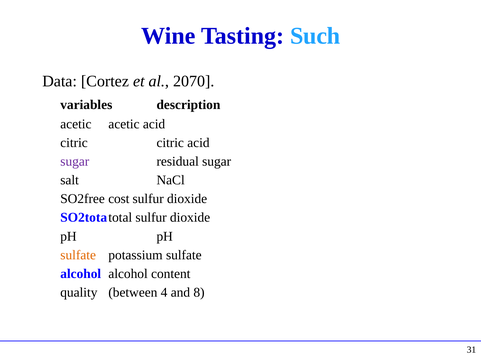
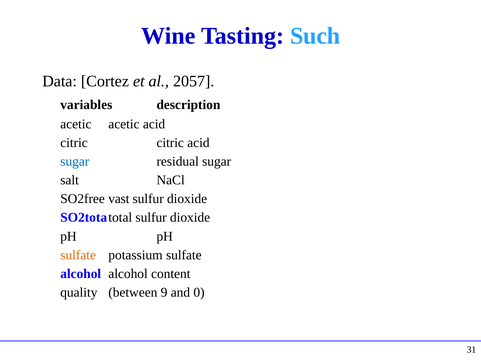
2070: 2070 -> 2057
sugar at (75, 161) colour: purple -> blue
cost: cost -> vast
4: 4 -> 9
8: 8 -> 0
